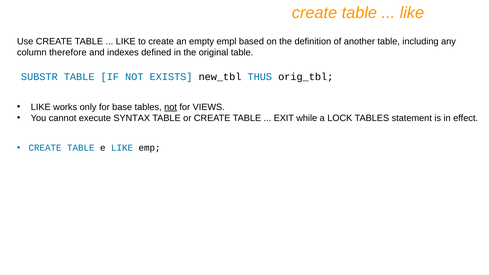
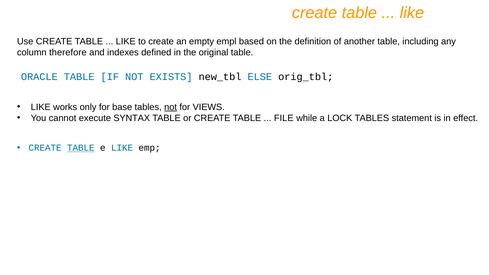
SUBSTR: SUBSTR -> ORACLE
THUS: THUS -> ELSE
EXIT: EXIT -> FILE
TABLE at (81, 148) underline: none -> present
